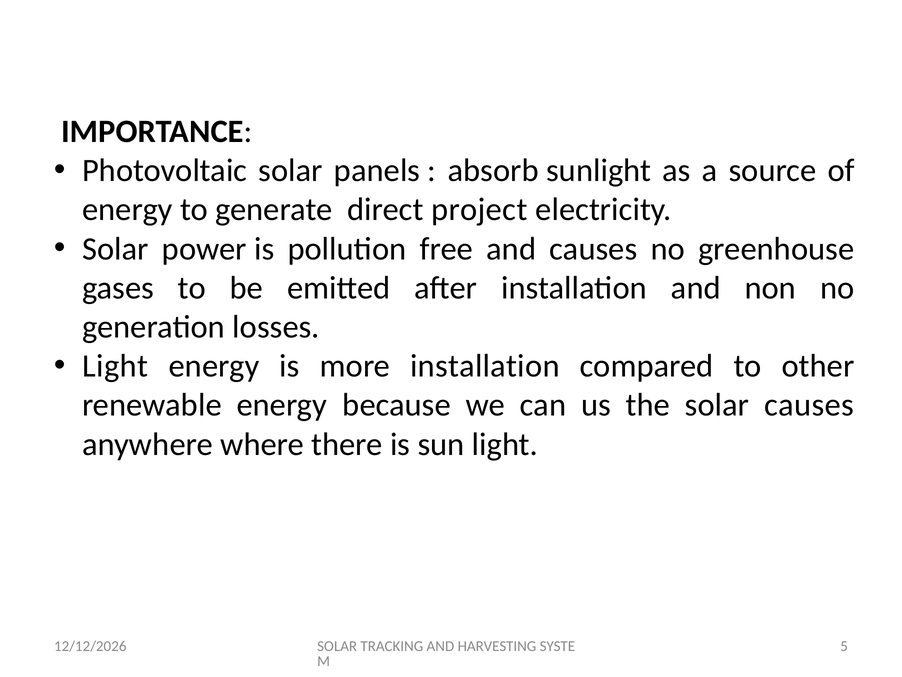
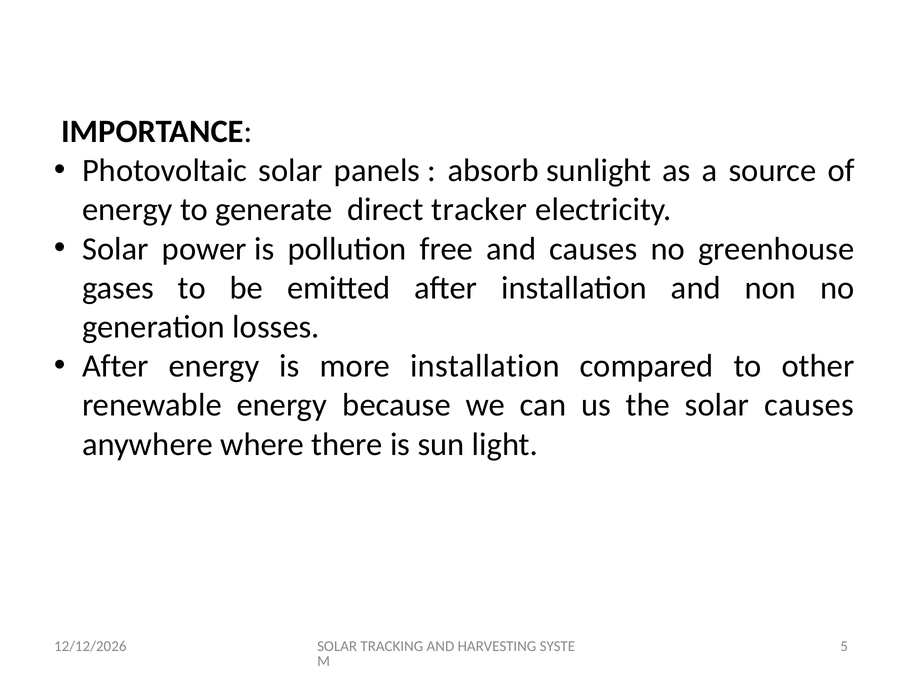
project: project -> tracker
Light at (115, 366): Light -> After
